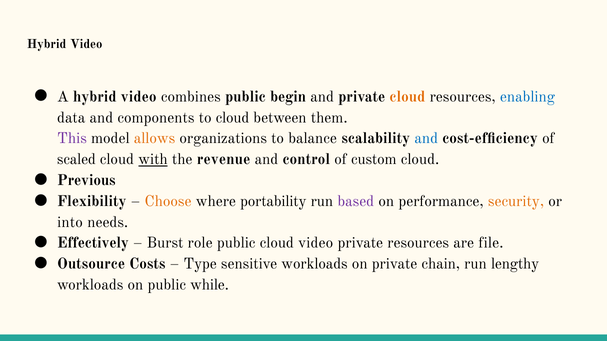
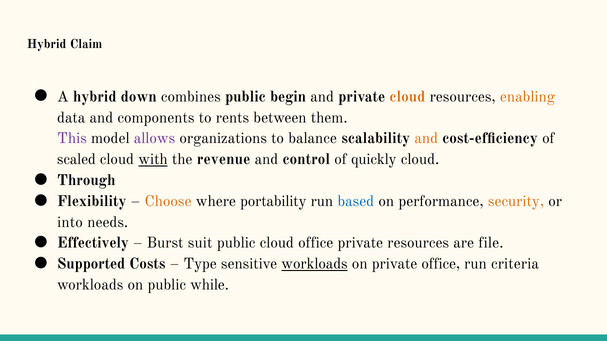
Video at (86, 44): Video -> Claim
A hybrid video: video -> down
enabling colour: blue -> orange
to cloud: cloud -> rents
allows colour: orange -> purple
and at (426, 139) colour: blue -> orange
custom: custom -> quickly
Previous: Previous -> Through
based colour: purple -> blue
role: role -> suit
cloud video: video -> office
Outsource: Outsource -> Supported
workloads at (315, 264) underline: none -> present
private chain: chain -> office
lengthy: lengthy -> criteria
